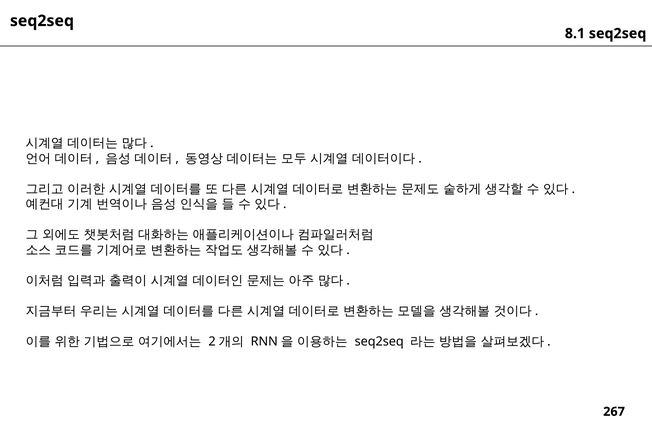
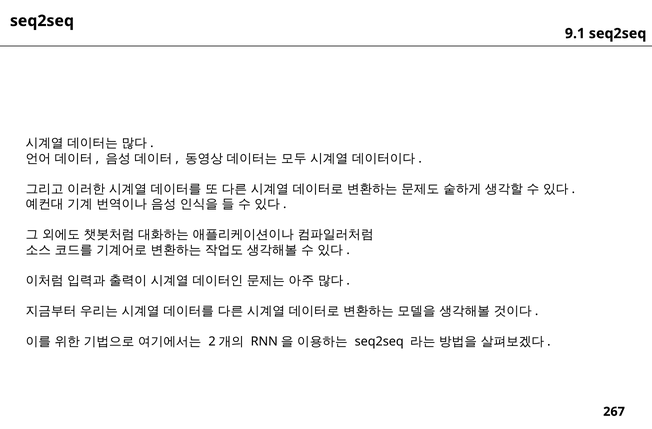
8.1: 8.1 -> 9.1
